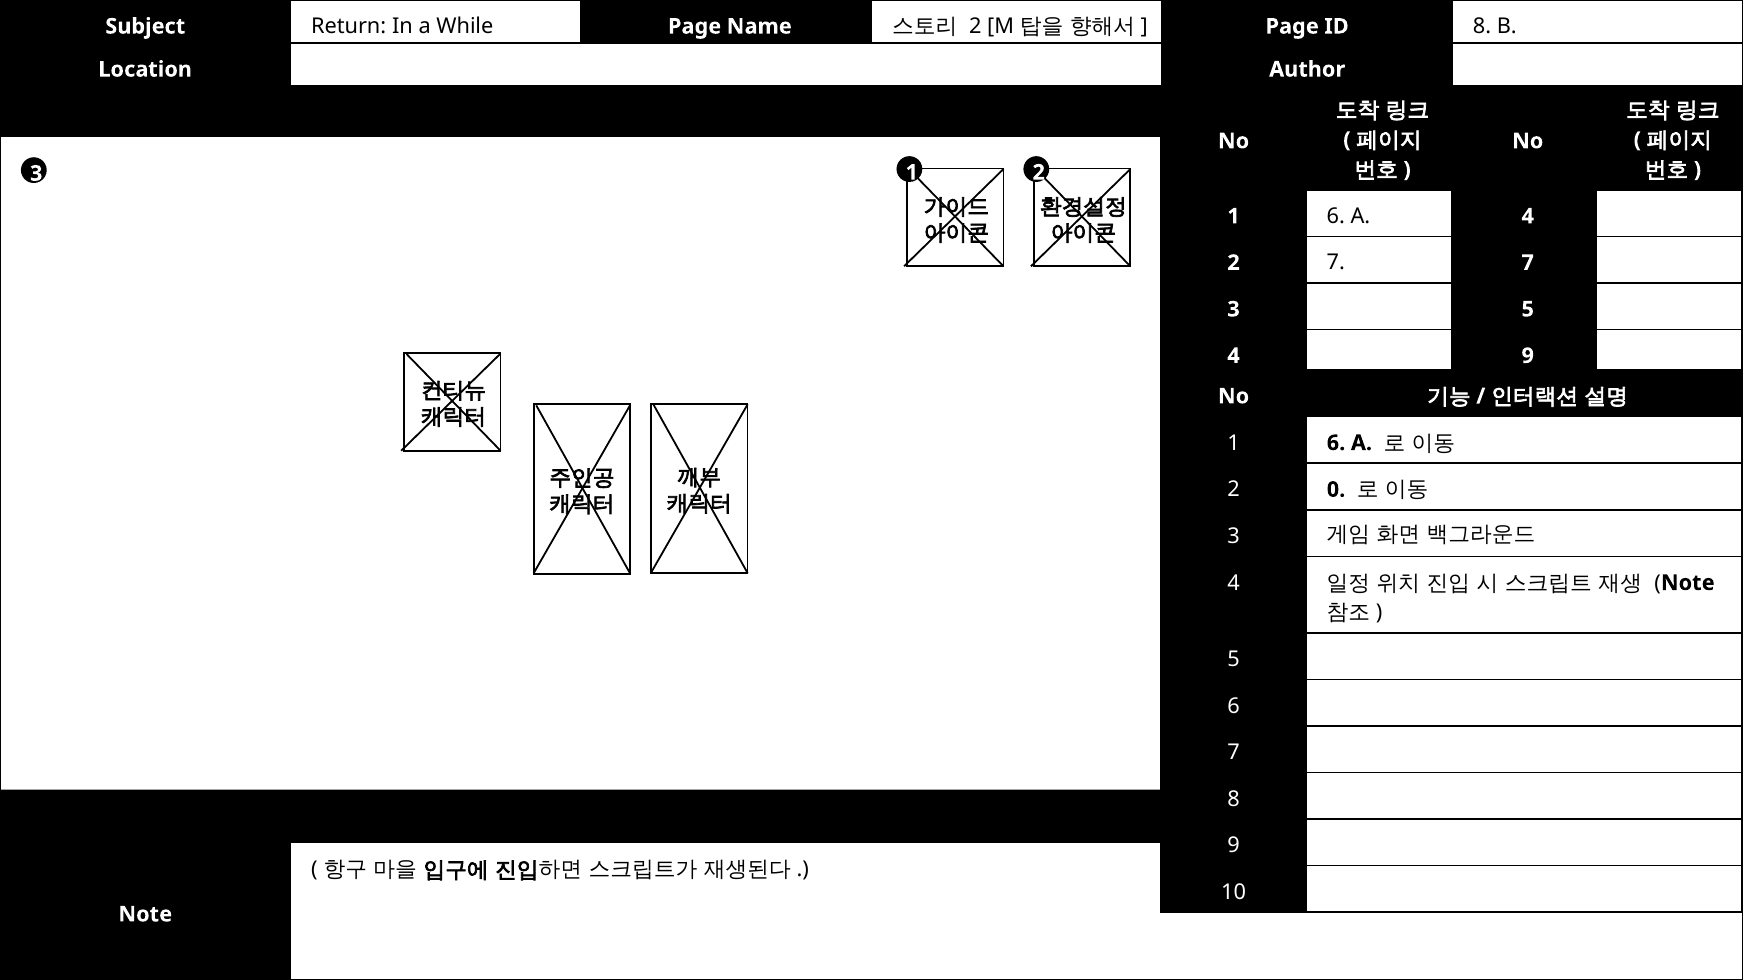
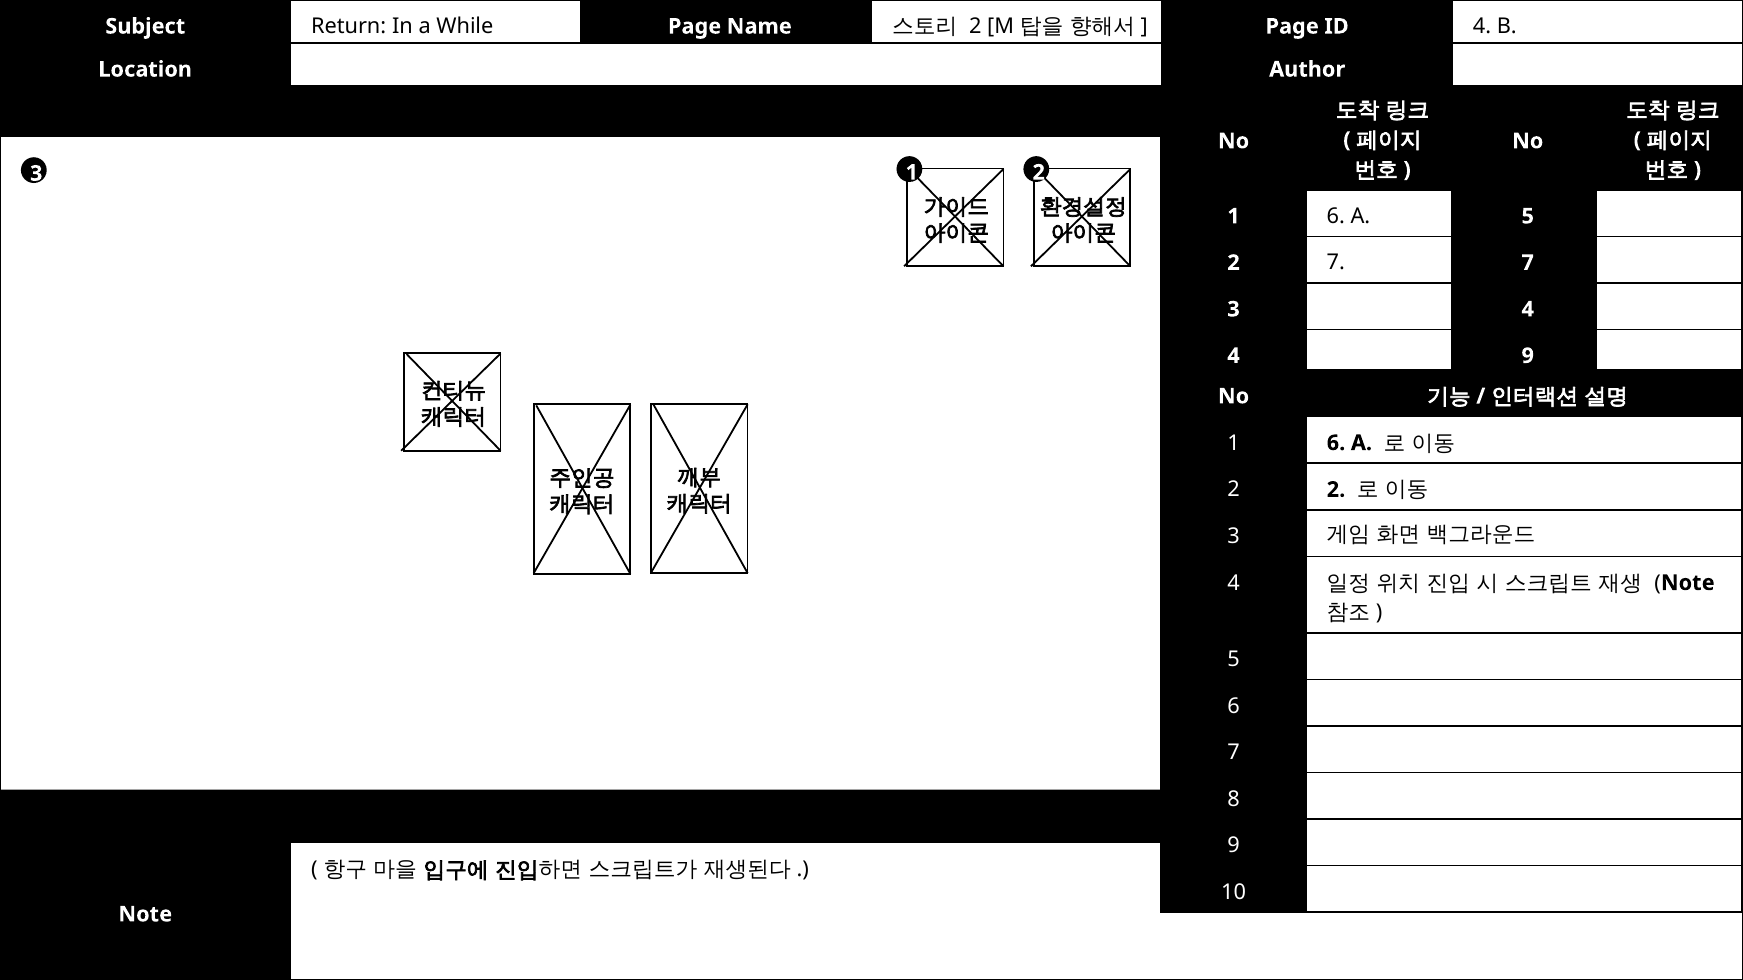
ID 8: 8 -> 4
A 4: 4 -> 5
3 5: 5 -> 4
2 0: 0 -> 2
